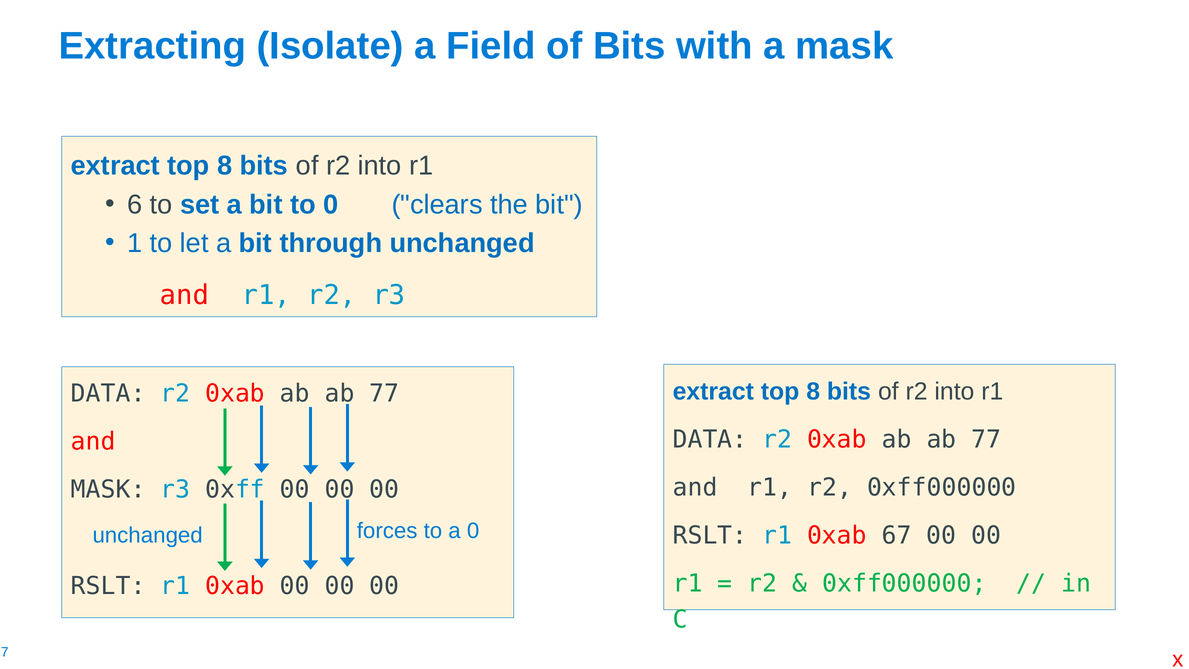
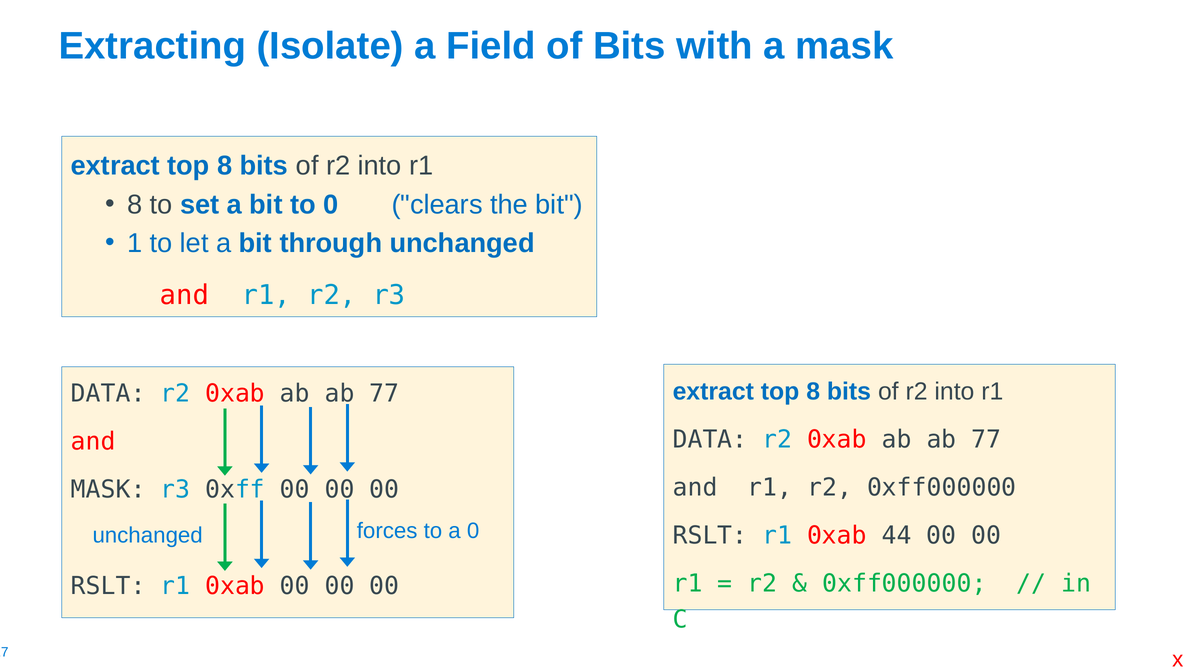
6 at (135, 205): 6 -> 8
67: 67 -> 44
